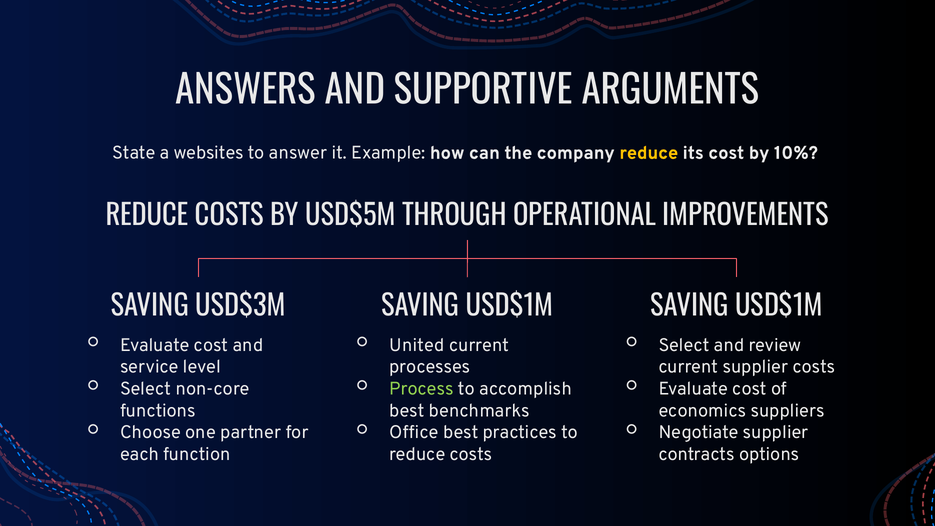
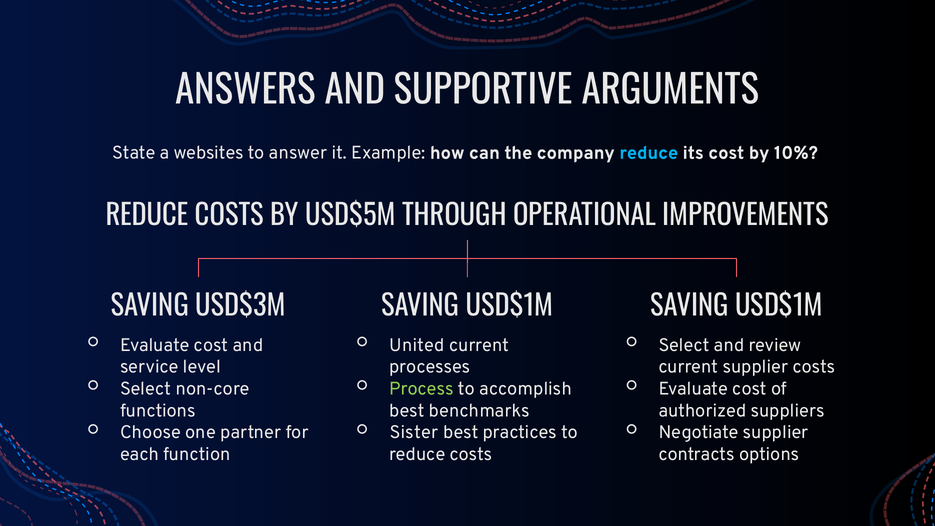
reduce at (649, 153) colour: yellow -> light blue
economics: economics -> authorized
Office: Office -> Sister
